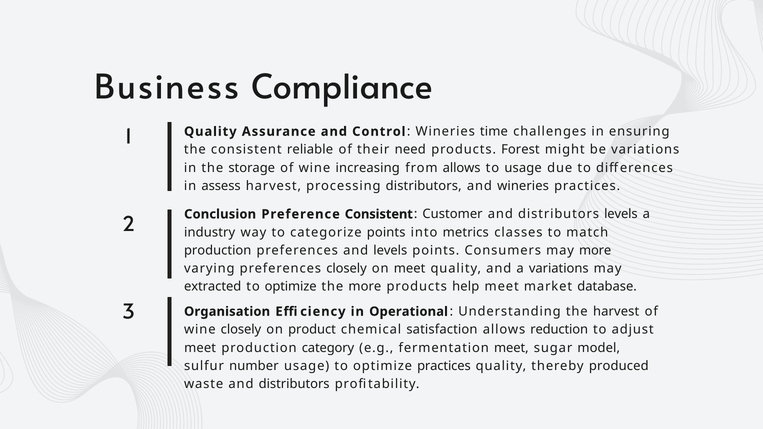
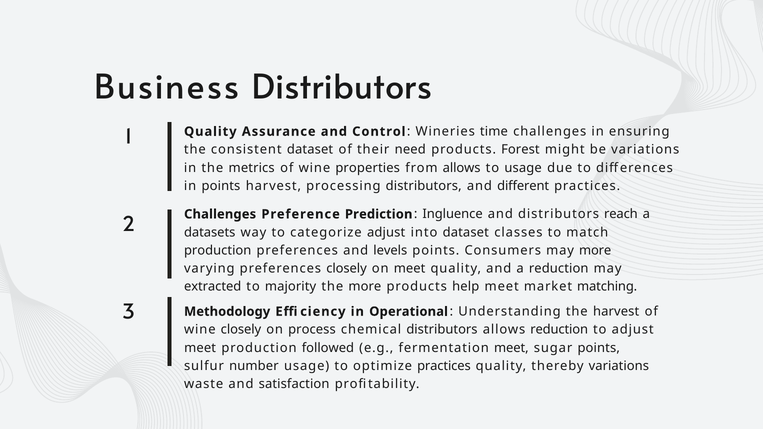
Business Compliance: Compliance -> Distributors
consistent reliable: reliable -> dataset
storage: storage -> metrics
increasing: increasing -> properties
in assess: assess -> points
and wineries: wineries -> different
Conclusion at (220, 214): Conclusion -> Challenges
Preference Consistent: Consistent -> Prediction
Customer: Customer -> Ingluence
distributors levels: levels -> reach
industry: industry -> datasets
categorize points: points -> adjust
into metrics: metrics -> dataset
a variations: variations -> reduction
optimize at (291, 287): optimize -> majority
database: database -> matching
Organisation: Organisation -> Methodology
product: product -> process
chemical satisfaction: satisfaction -> distributors
category: category -> followed
sugar model: model -> points
thereby produced: produced -> variations
waste and distributors: distributors -> satisfaction
